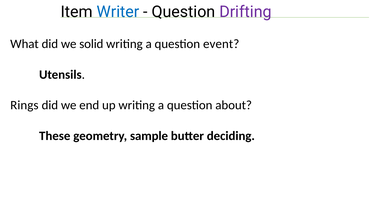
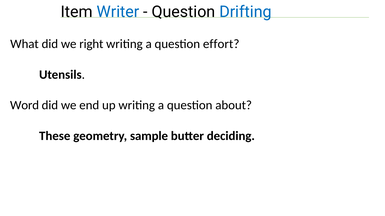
Drifting colour: purple -> blue
solid: solid -> right
event: event -> effort
Rings: Rings -> Word
